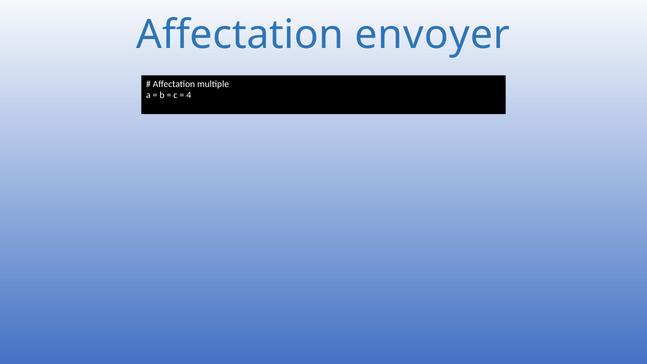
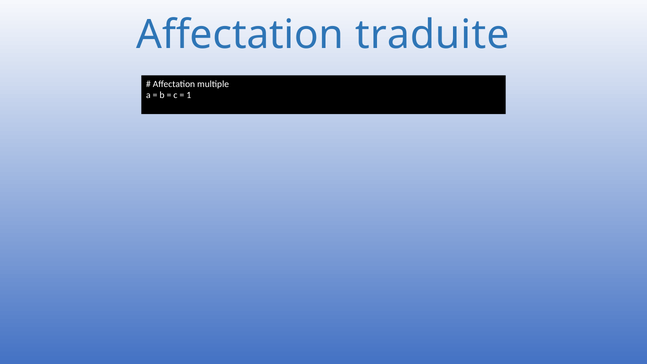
envoyer: envoyer -> traduite
4: 4 -> 1
